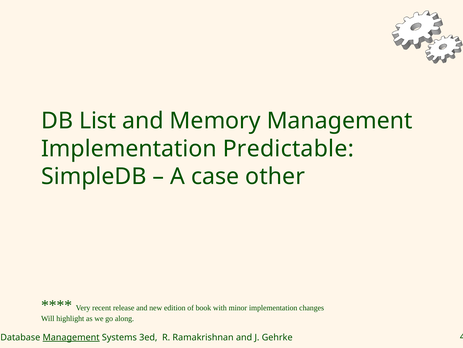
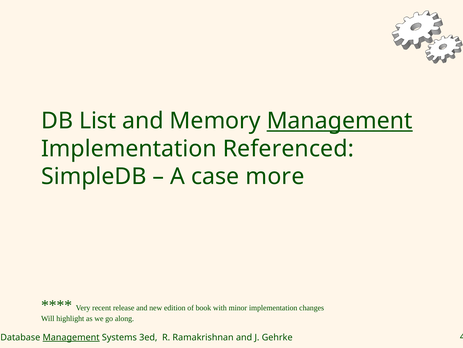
Management at (340, 121) underline: none -> present
Predictable: Predictable -> Referenced
other: other -> more
